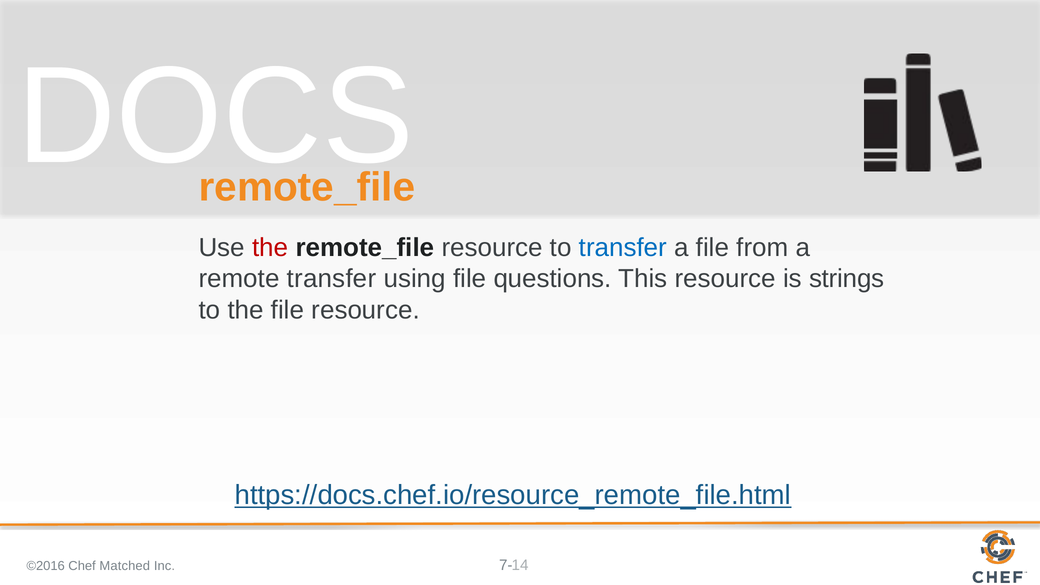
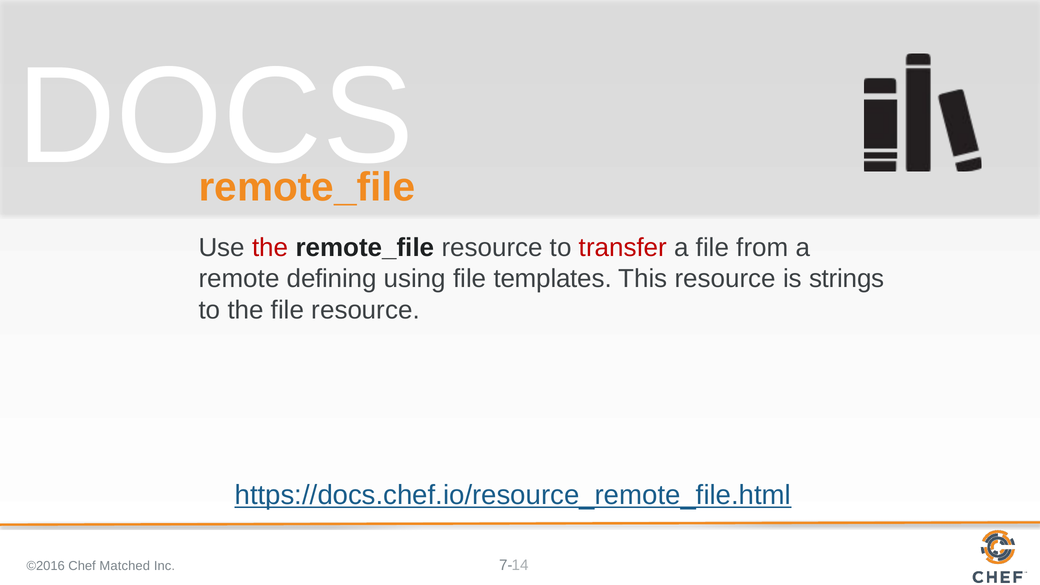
transfer at (623, 248) colour: blue -> red
remote transfer: transfer -> defining
questions: questions -> templates
